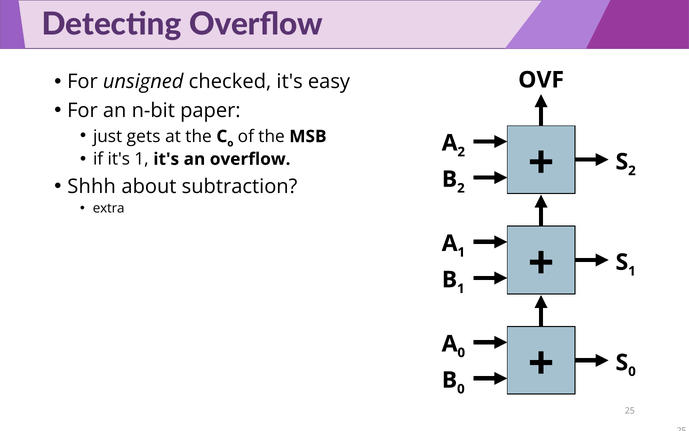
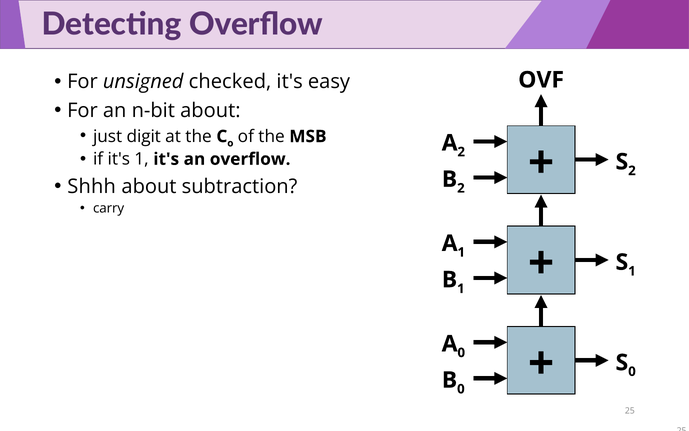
n-bit paper: paper -> about
gets: gets -> digit
extra: extra -> carry
